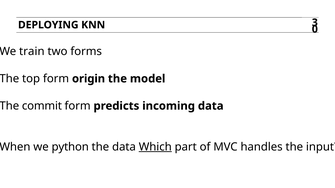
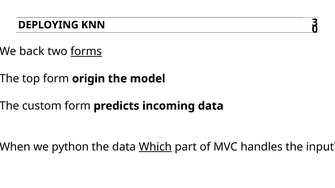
train: train -> back
forms underline: none -> present
commit: commit -> custom
